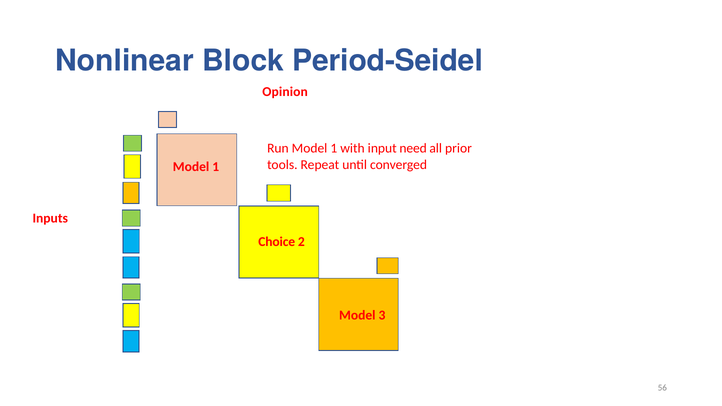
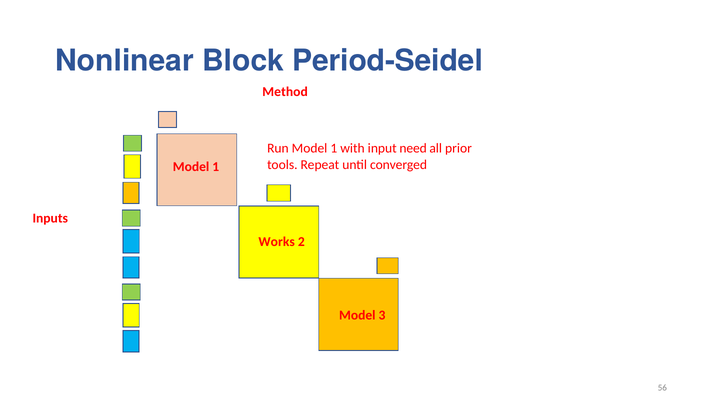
Opinion: Opinion -> Method
Choice: Choice -> Works
